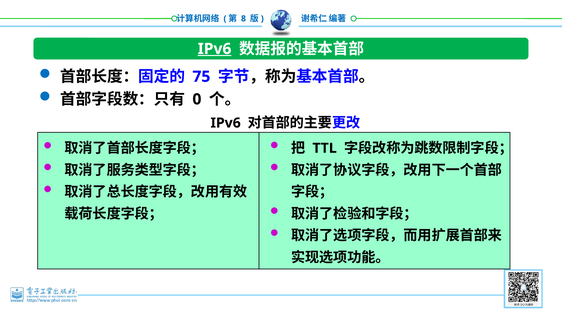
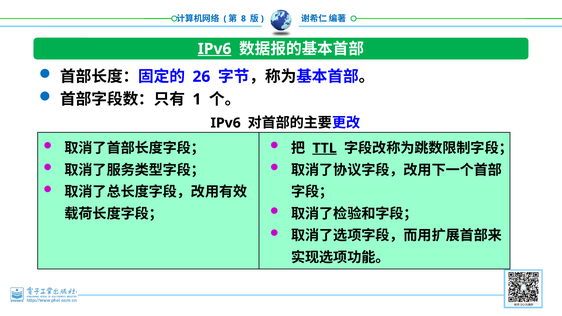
75: 75 -> 26
0: 0 -> 1
TTL underline: none -> present
